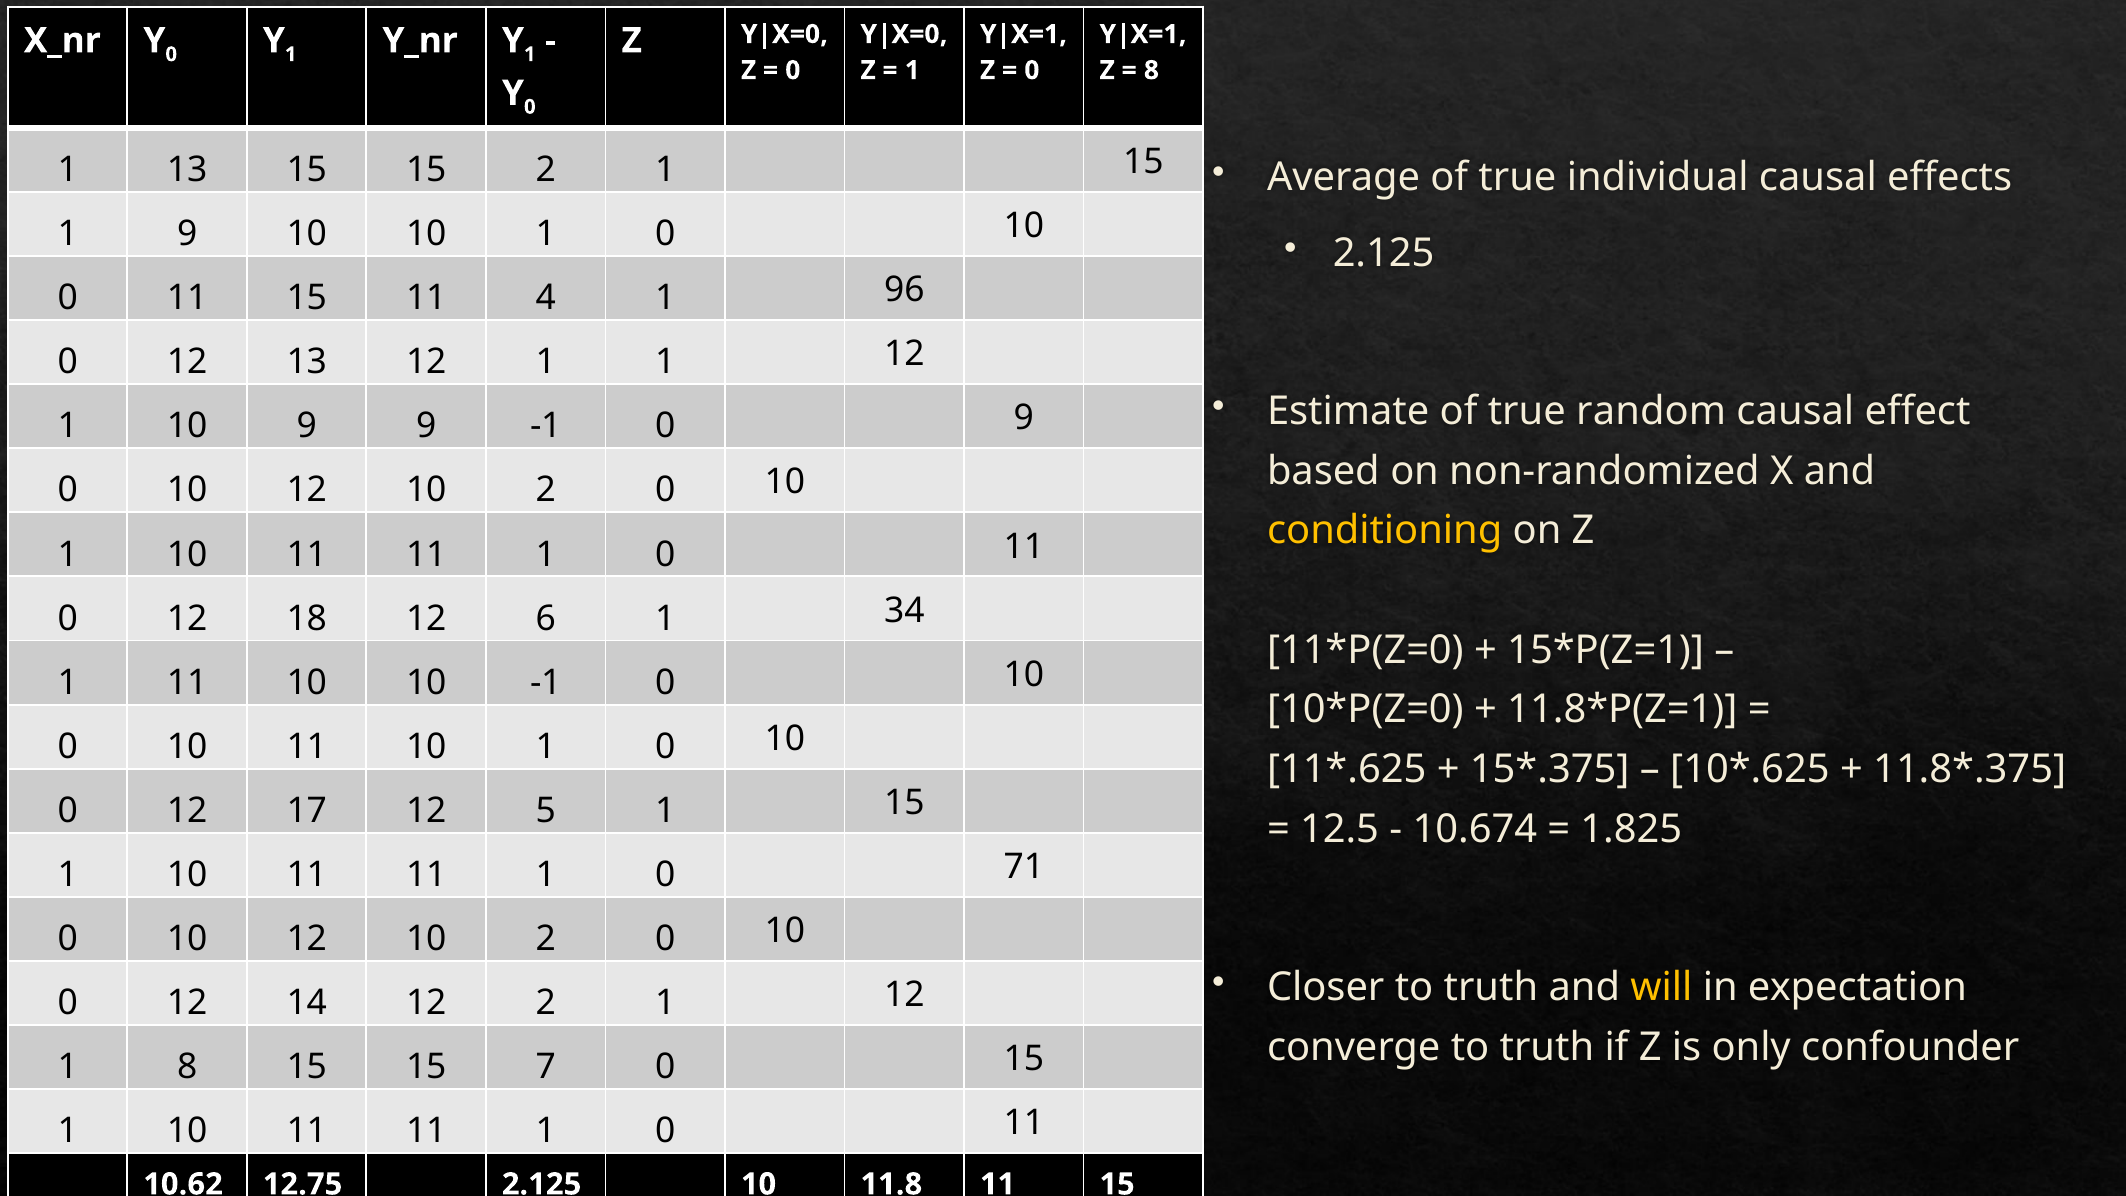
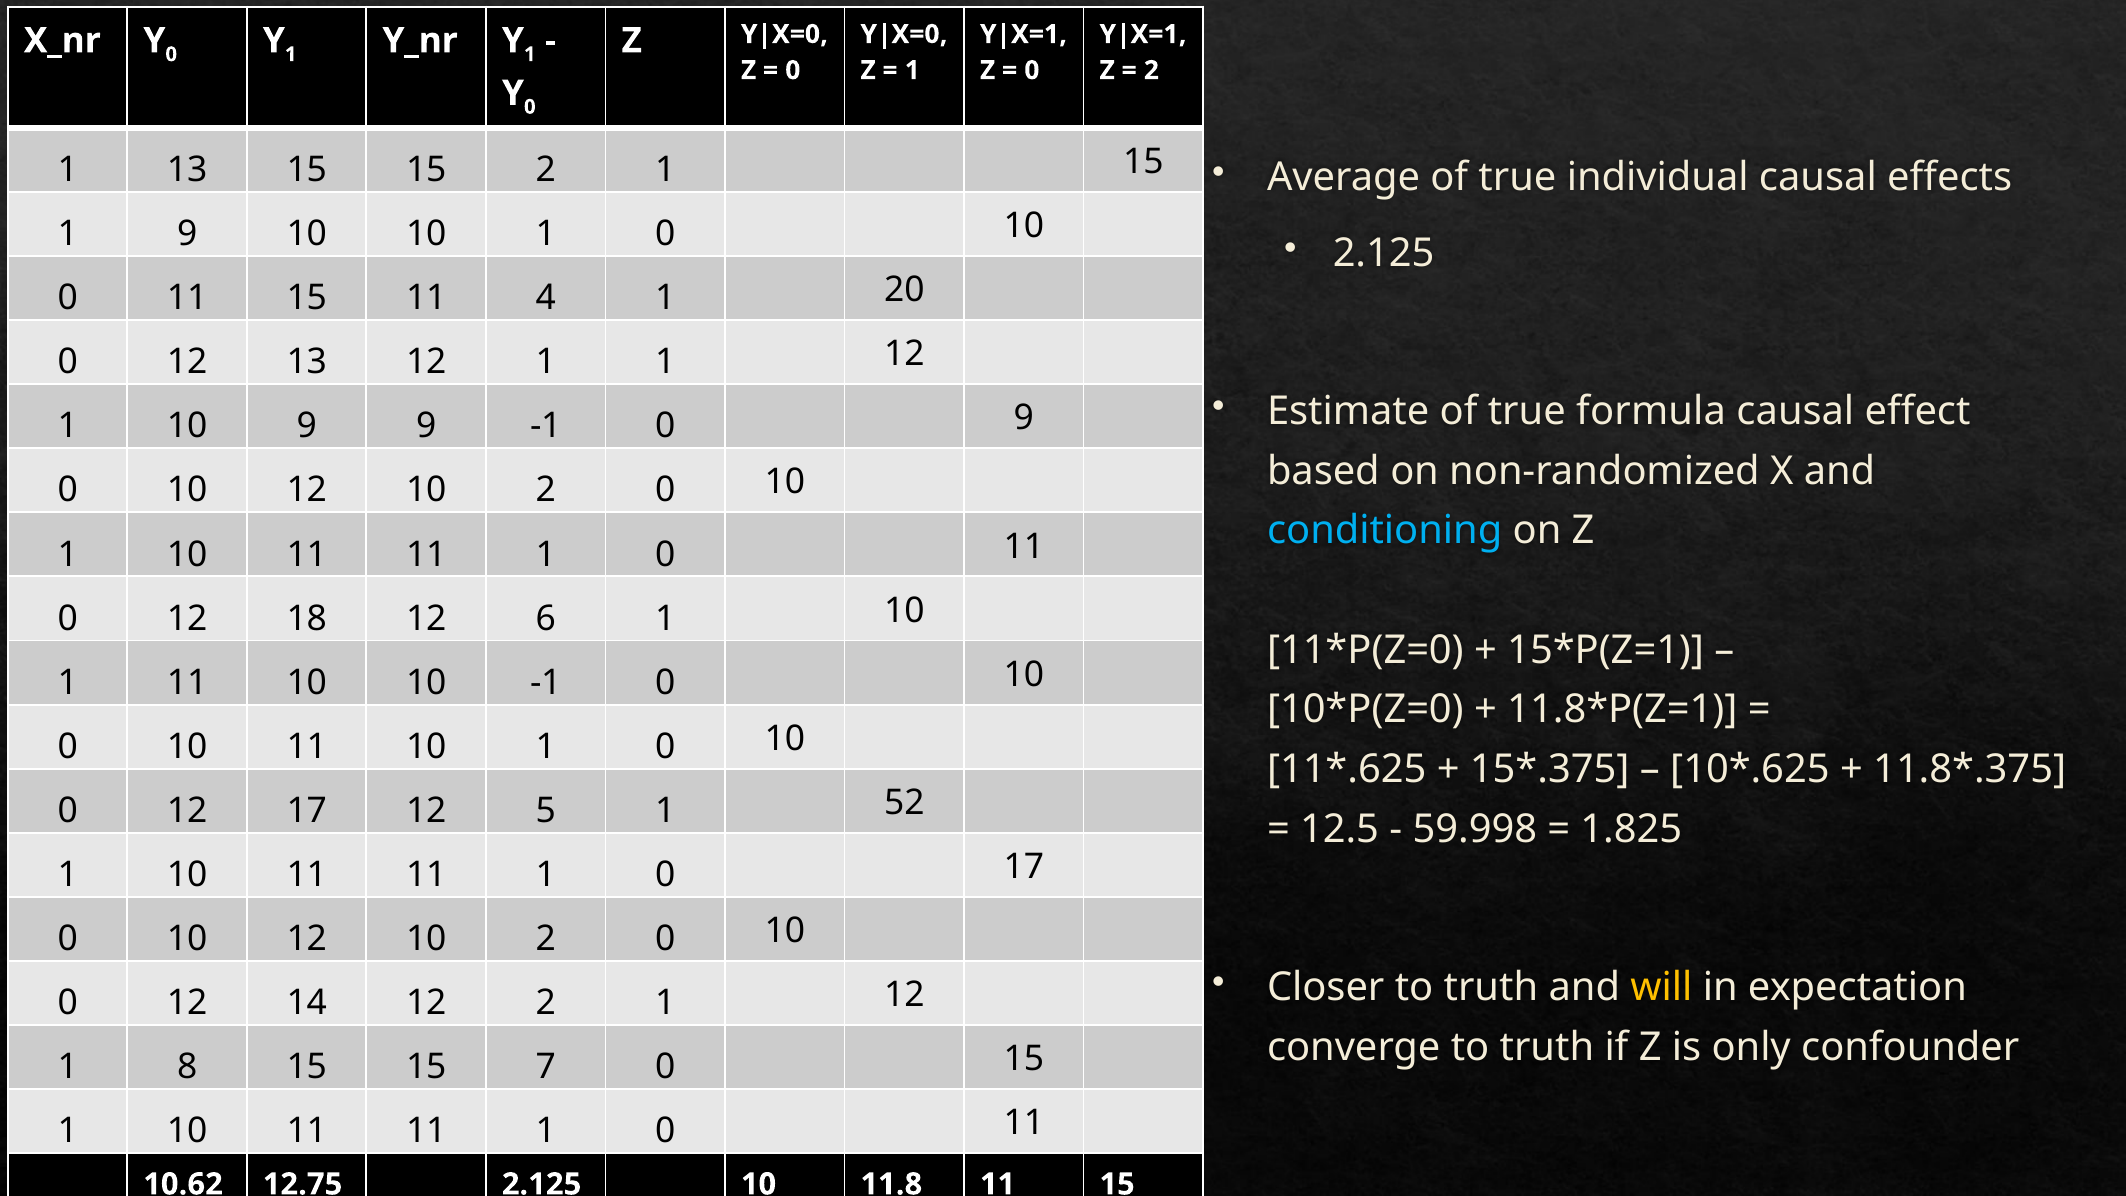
8 at (1151, 70): 8 -> 2
96: 96 -> 20
random: random -> formula
conditioning colour: yellow -> light blue
34 at (904, 610): 34 -> 10
15 at (904, 803): 15 -> 52
10.674: 10.674 -> 59.998
71 at (1024, 867): 71 -> 17
